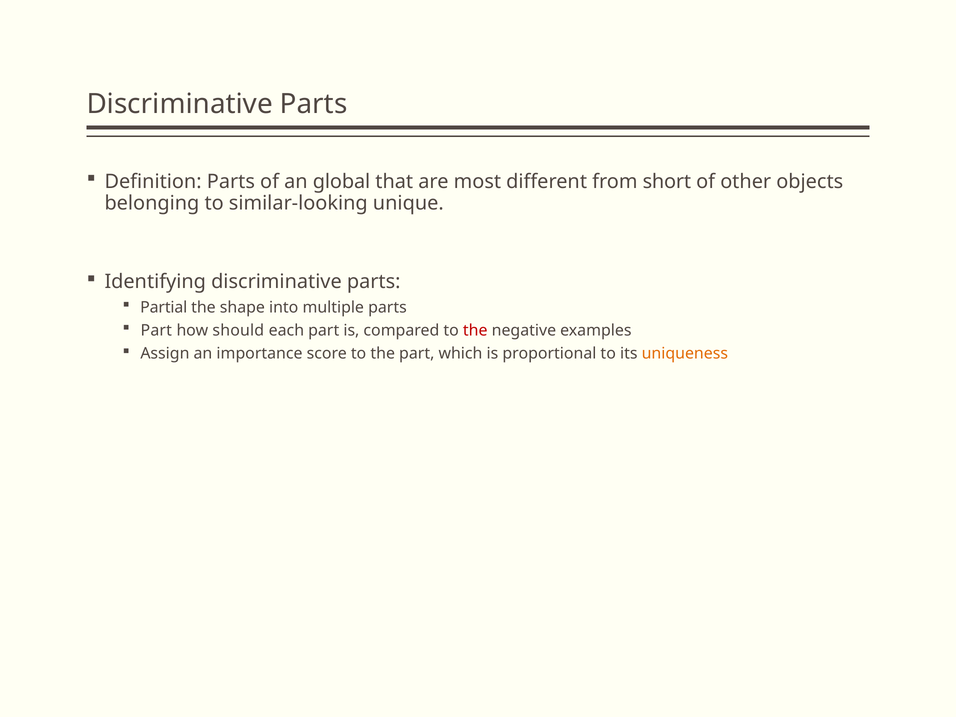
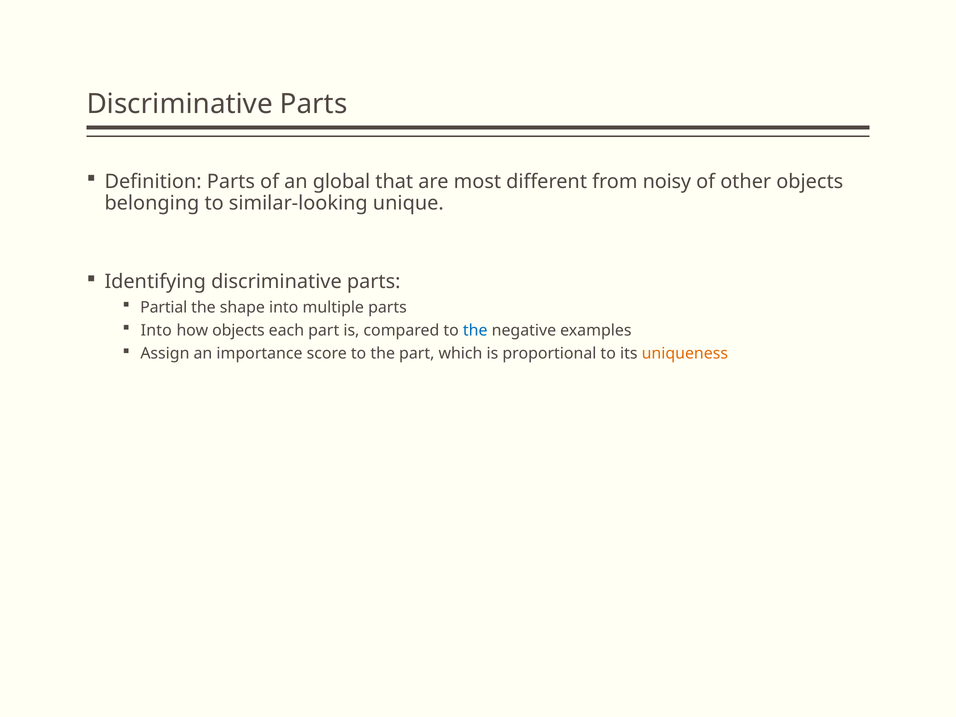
short: short -> noisy
Part at (156, 330): Part -> Into
how should: should -> objects
the at (475, 330) colour: red -> blue
